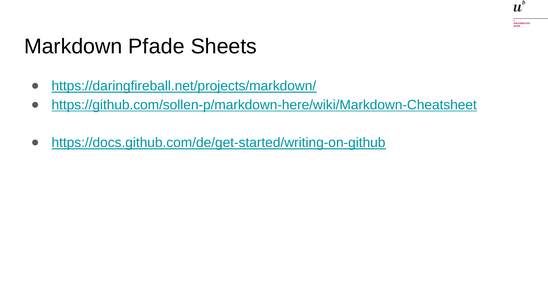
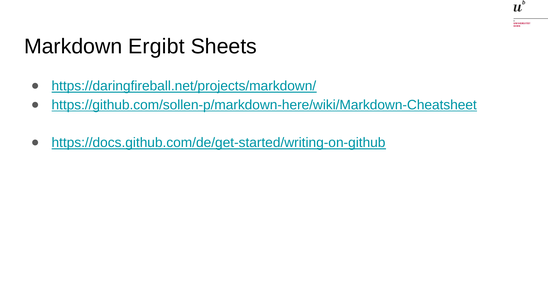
Pfade: Pfade -> Ergibt
